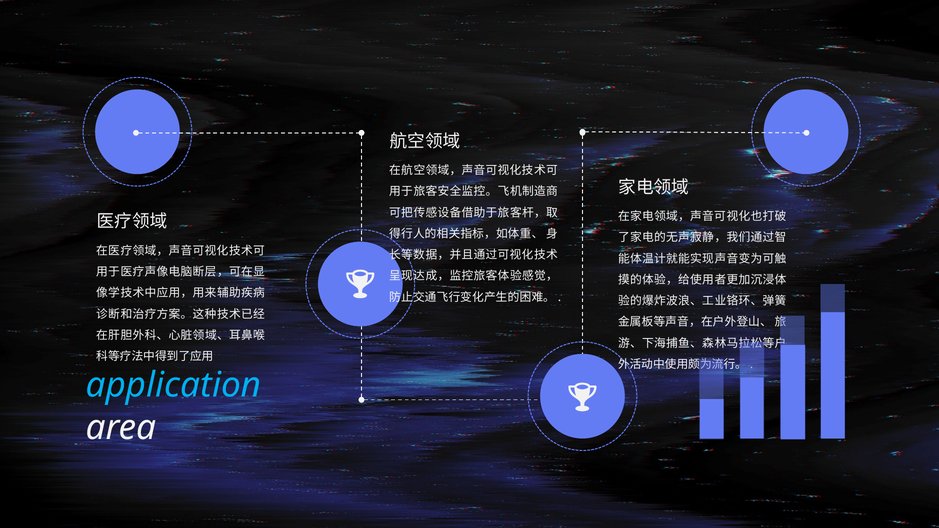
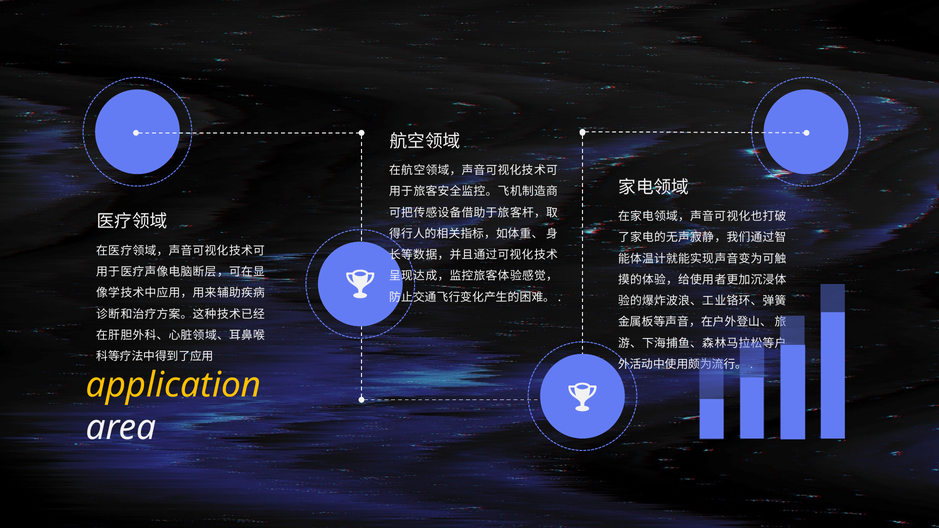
application colour: light blue -> yellow
